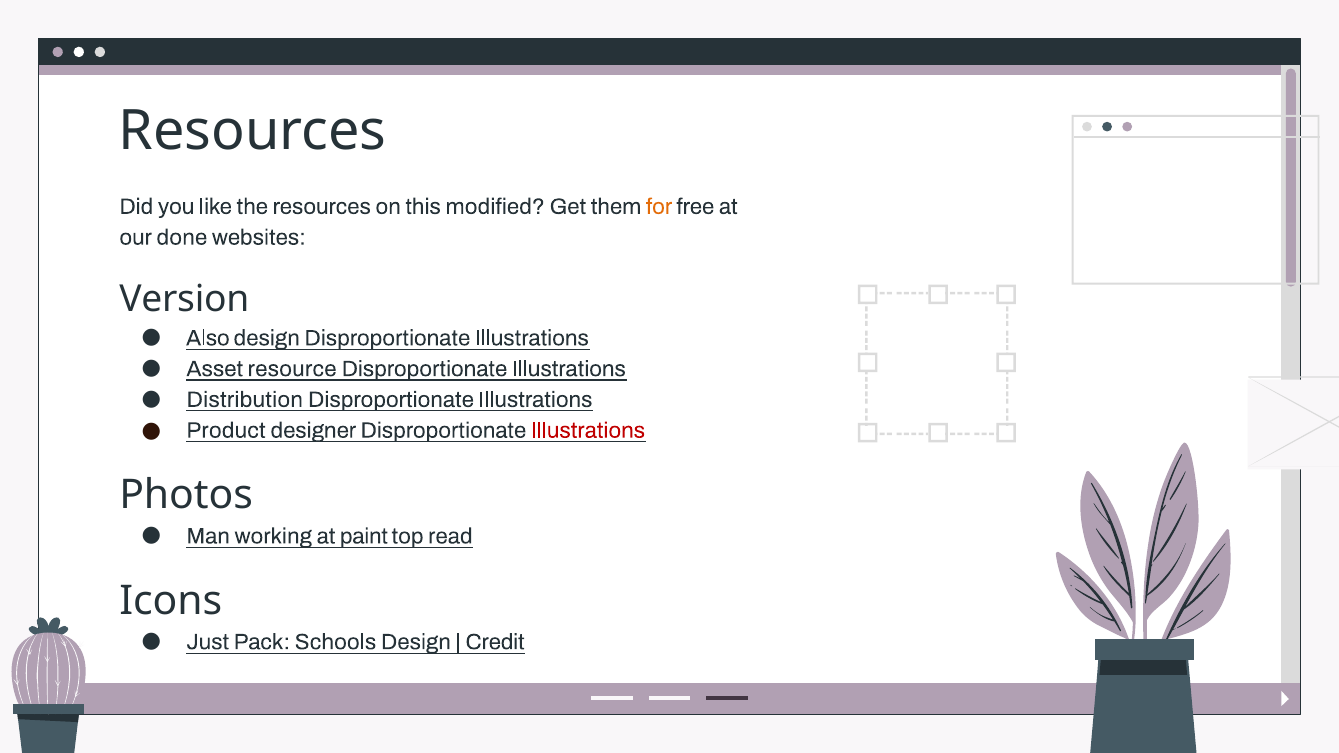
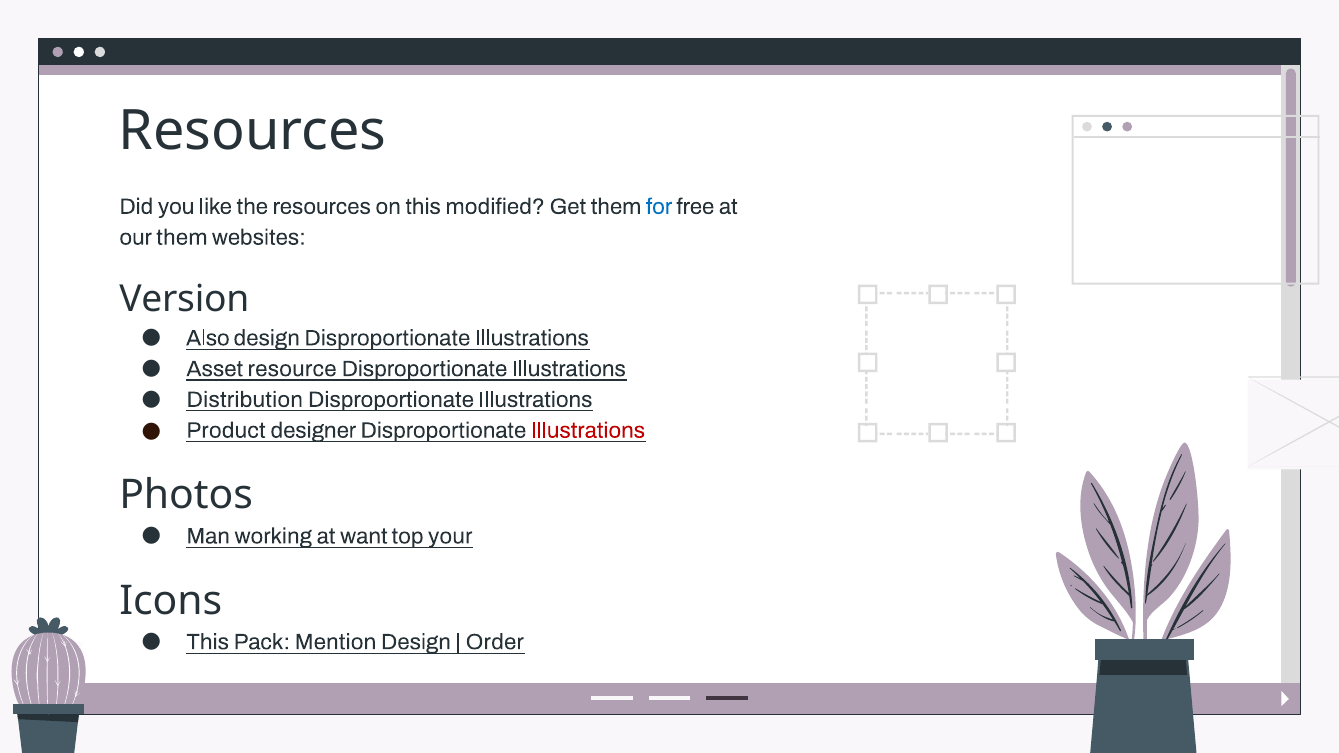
for colour: orange -> blue
our done: done -> them
paint: paint -> want
read: read -> your
Just at (208, 642): Just -> This
Schools: Schools -> Mention
Credit: Credit -> Order
